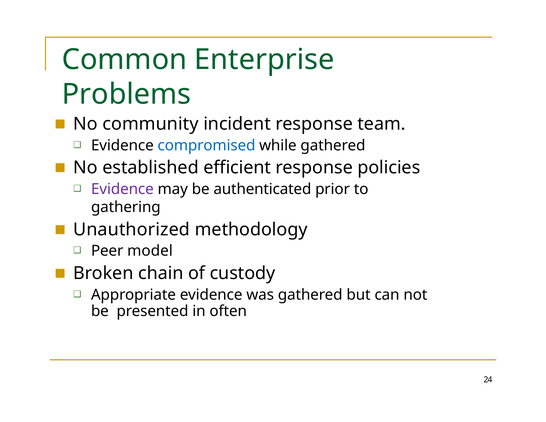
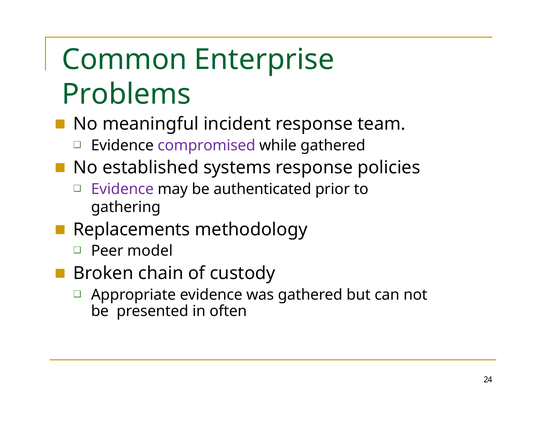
community: community -> meaningful
compromised colour: blue -> purple
efficient: efficient -> systems
Unauthorized: Unauthorized -> Replacements
